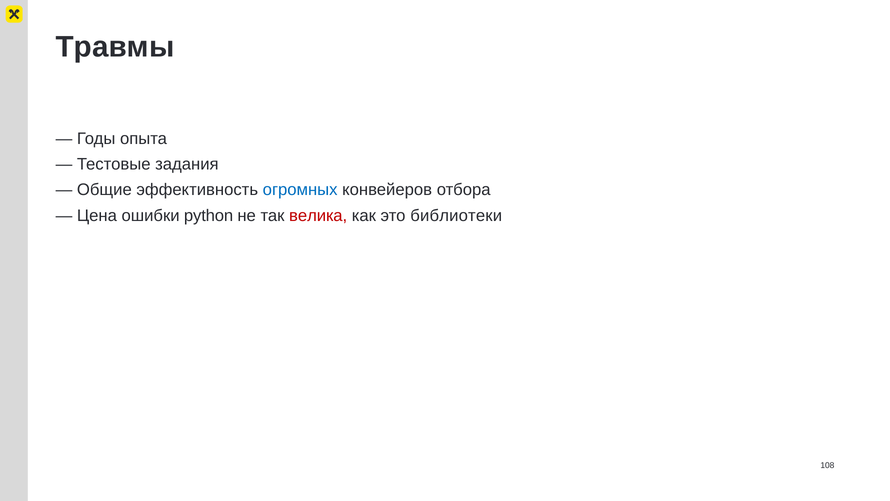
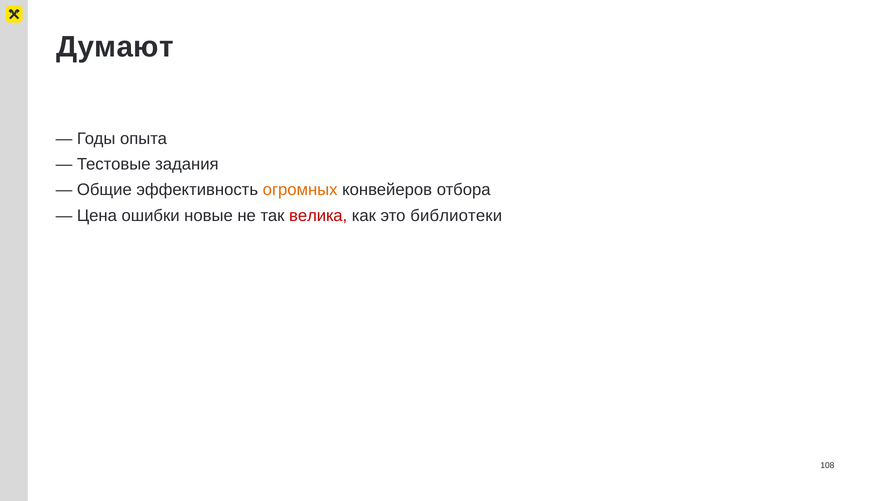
Травмы: Травмы -> Думают
огромных colour: blue -> orange
python: python -> новые
